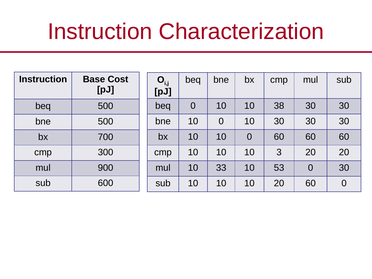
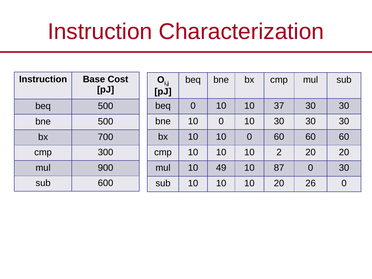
38: 38 -> 37
3: 3 -> 2
33: 33 -> 49
53: 53 -> 87
20 60: 60 -> 26
